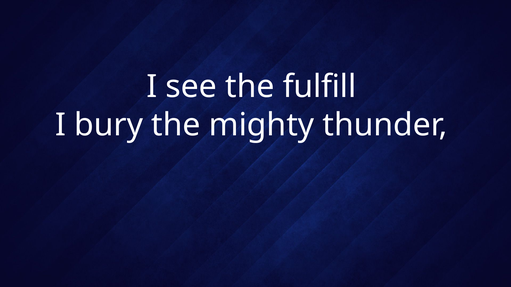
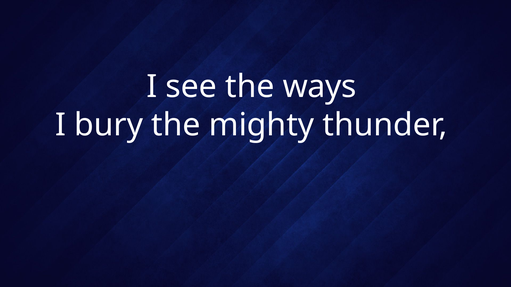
fulfill: fulfill -> ways
